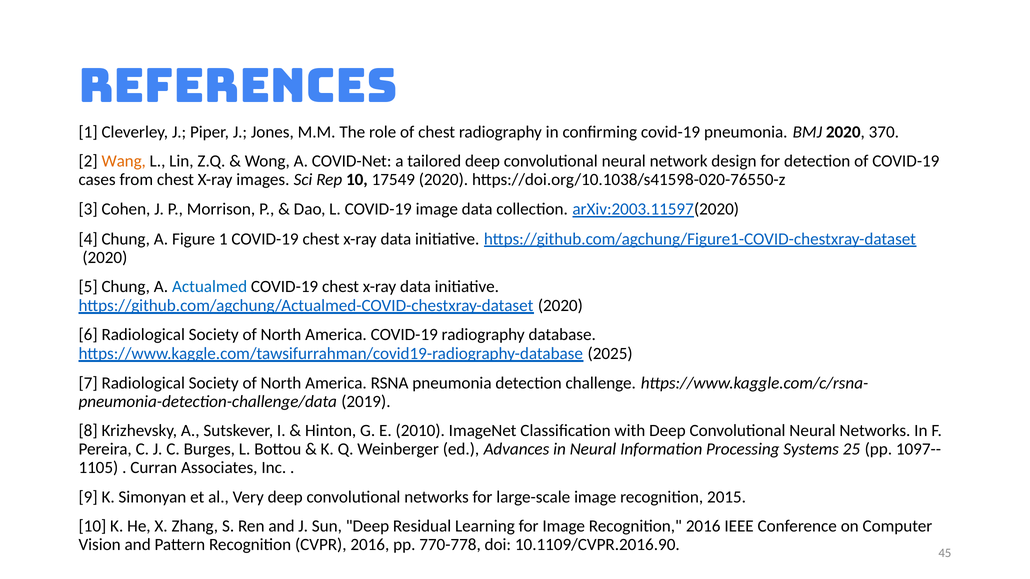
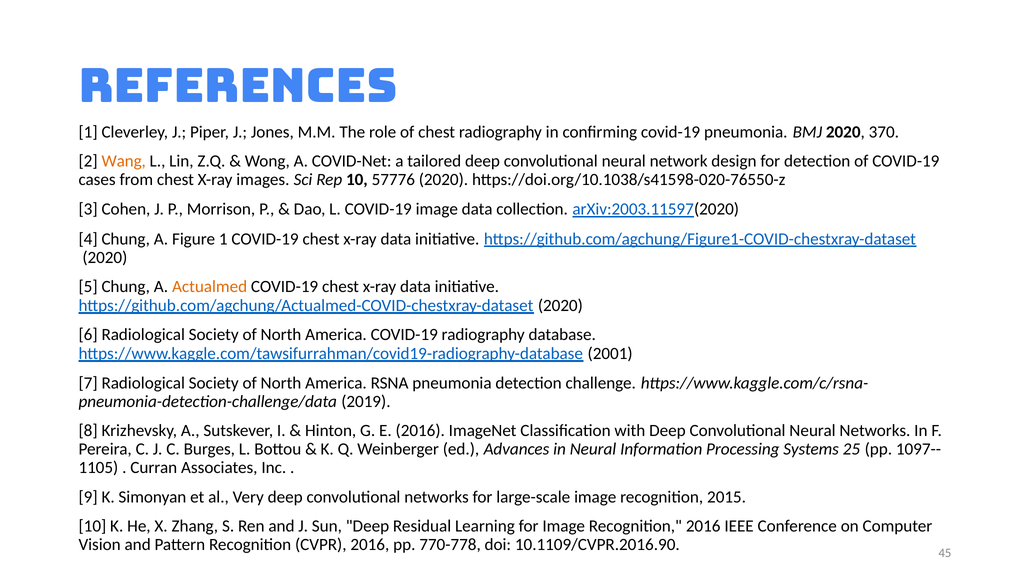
17549: 17549 -> 57776
Actualmed colour: blue -> orange
2025: 2025 -> 2001
E 2010: 2010 -> 2016
